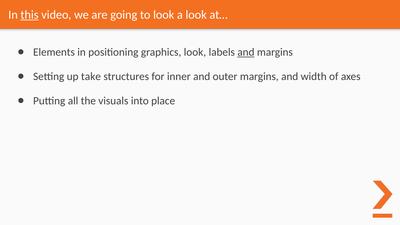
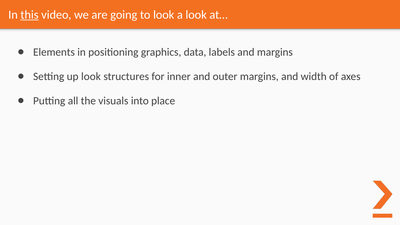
graphics look: look -> data
and at (246, 52) underline: present -> none
up take: take -> look
